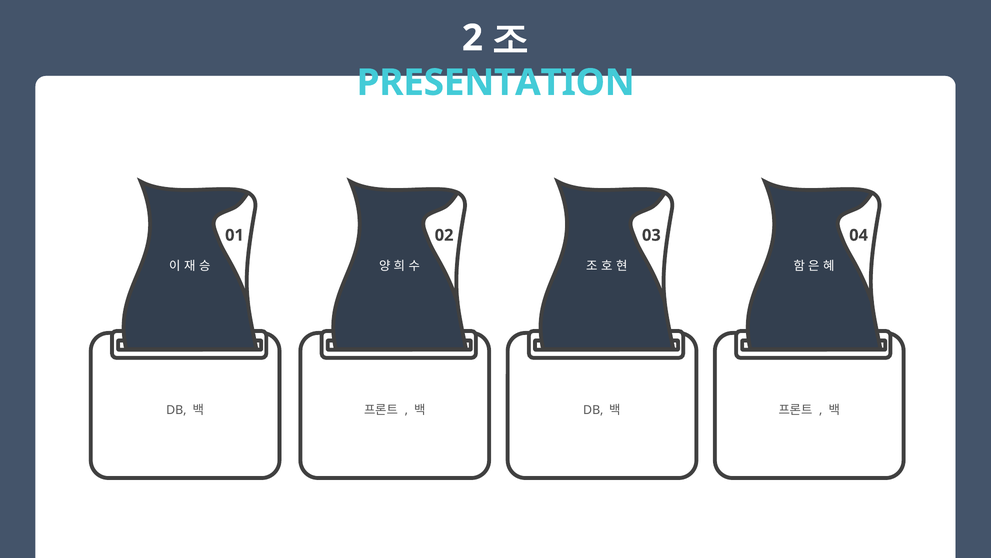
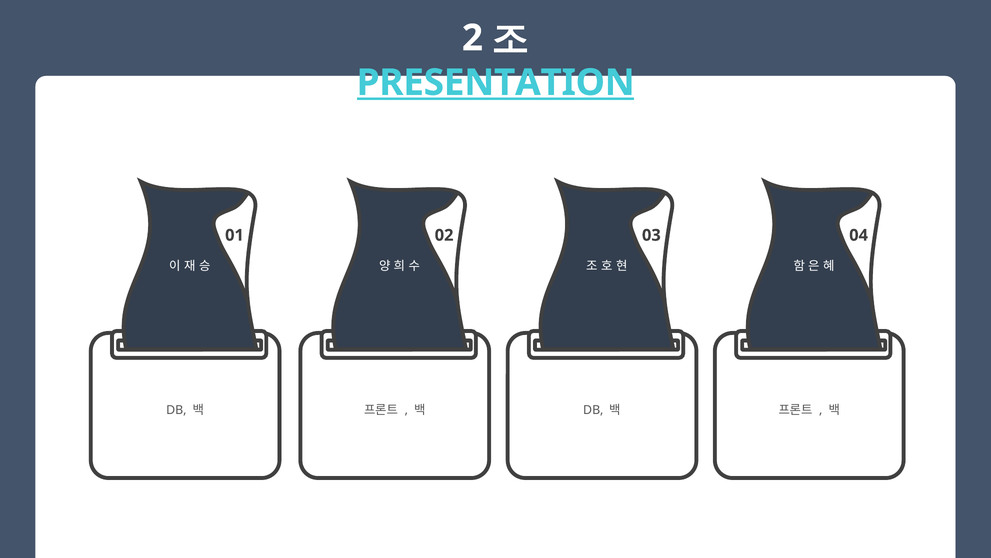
PRESENTATION underline: none -> present
